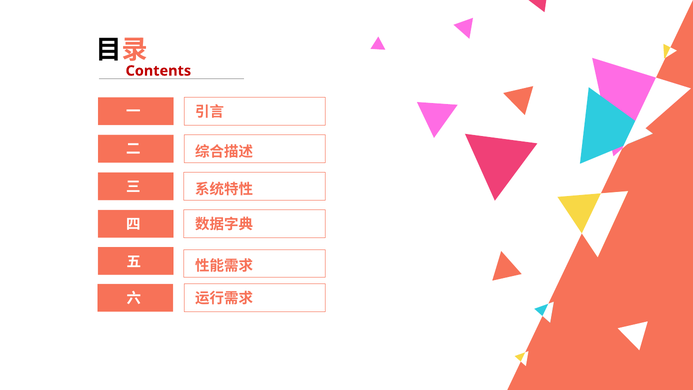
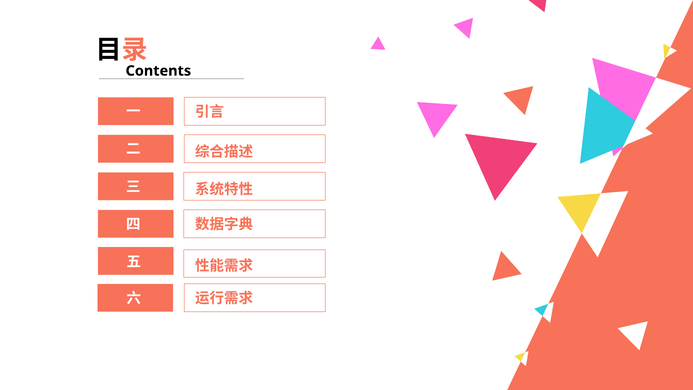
Contents colour: red -> black
